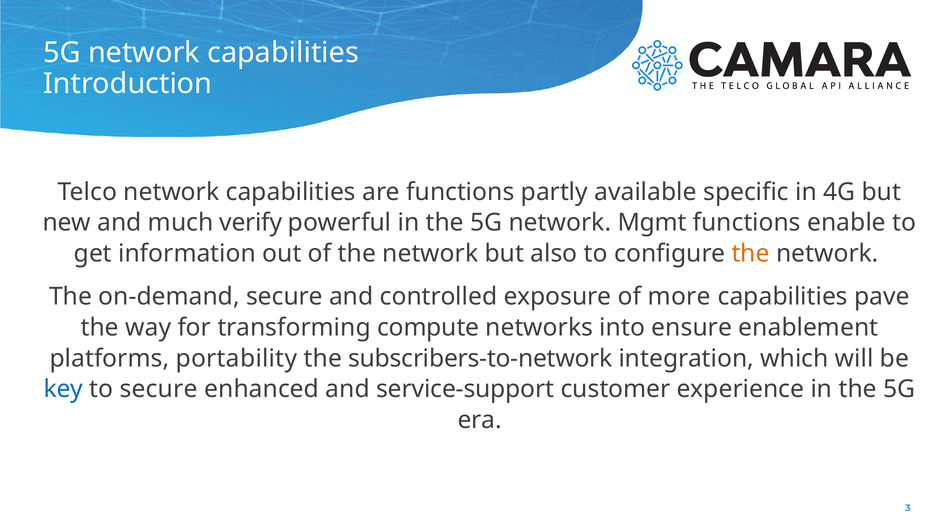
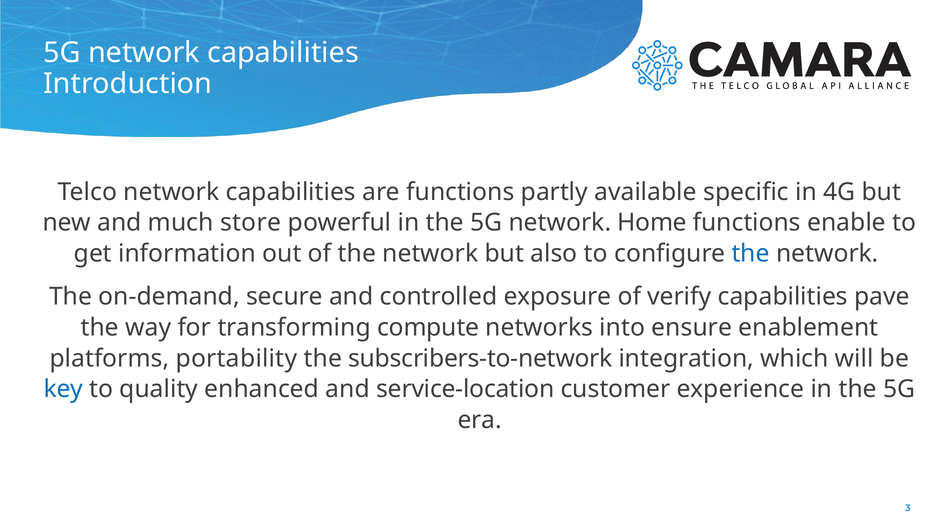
verify: verify -> store
Mgmt: Mgmt -> Home
the at (751, 253) colour: orange -> blue
more: more -> verify
to secure: secure -> quality
service-support: service-support -> service-location
